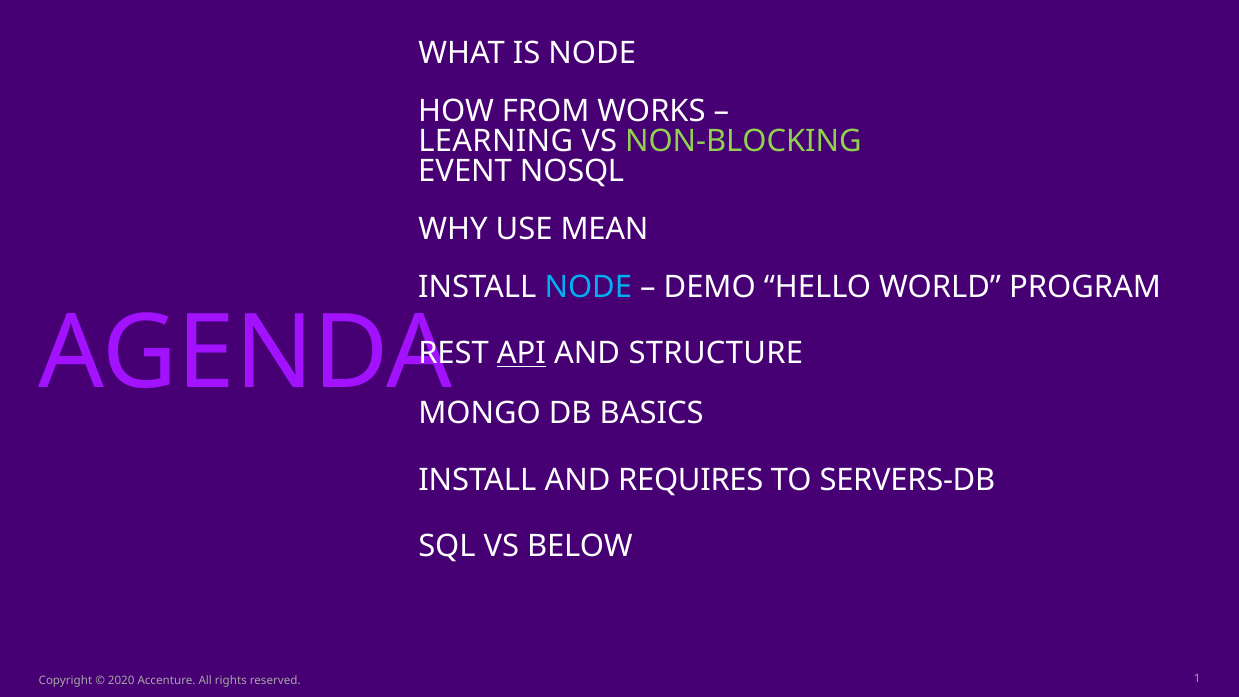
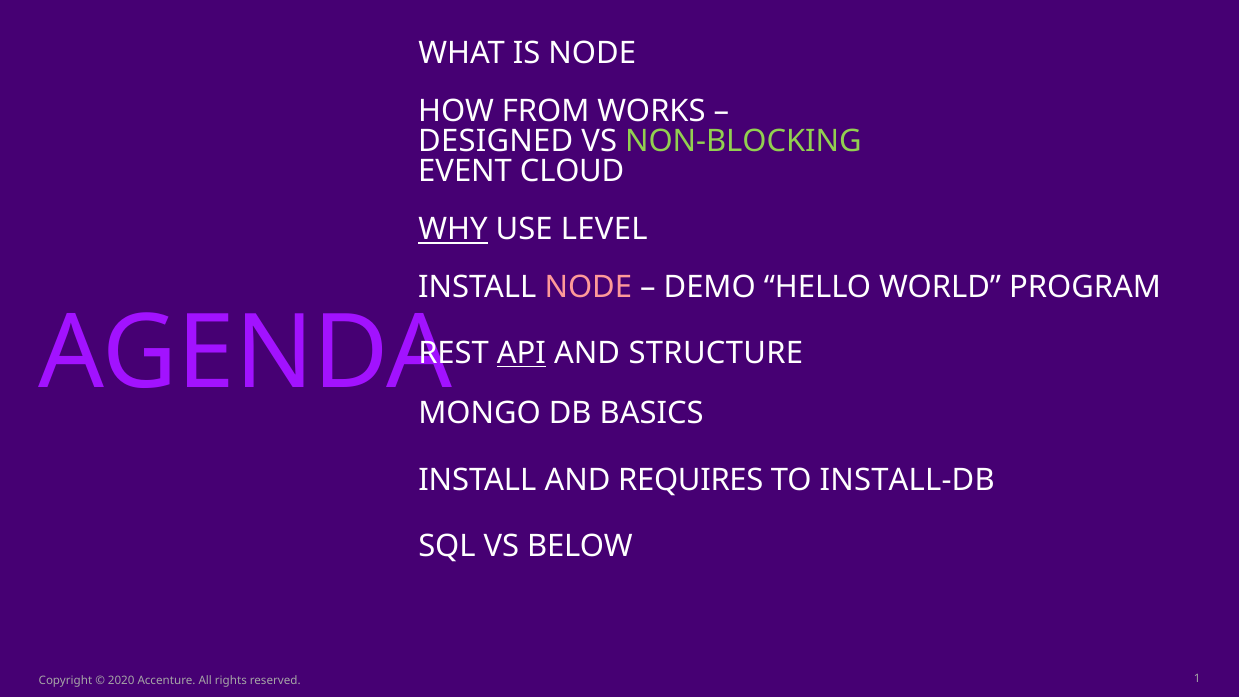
LEARNING: LEARNING -> DESIGNED
NOSQL: NOSQL -> CLOUD
WHY underline: none -> present
MEAN: MEAN -> LEVEL
NODE at (588, 287) colour: light blue -> pink
SERVERS-DB: SERVERS-DB -> INSTALL-DB
